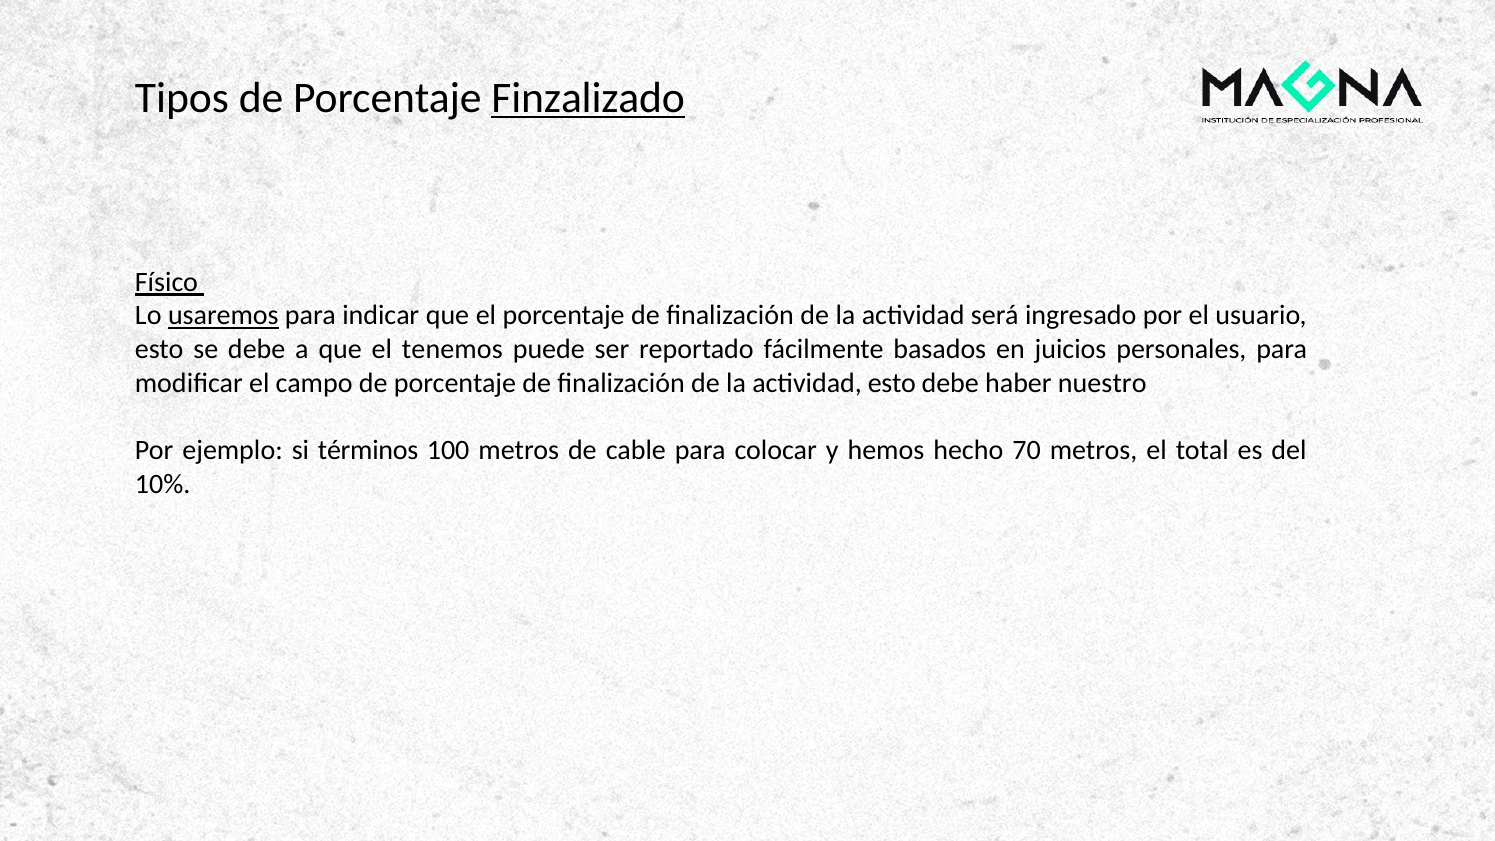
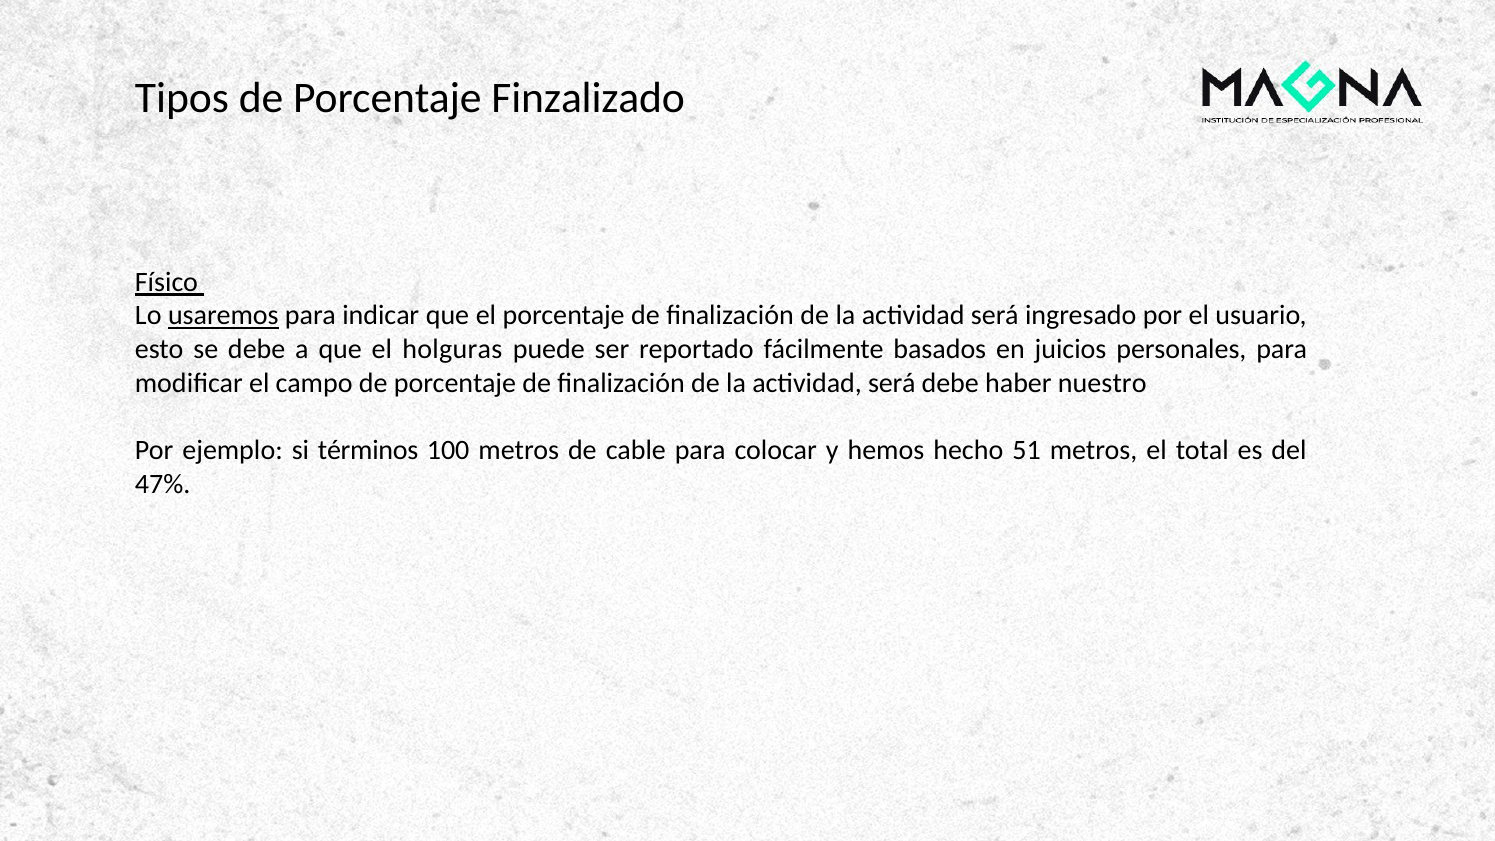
Finzalizado underline: present -> none
tenemos: tenemos -> holguras
esto at (892, 383): esto -> será
70: 70 -> 51
10%: 10% -> 47%
